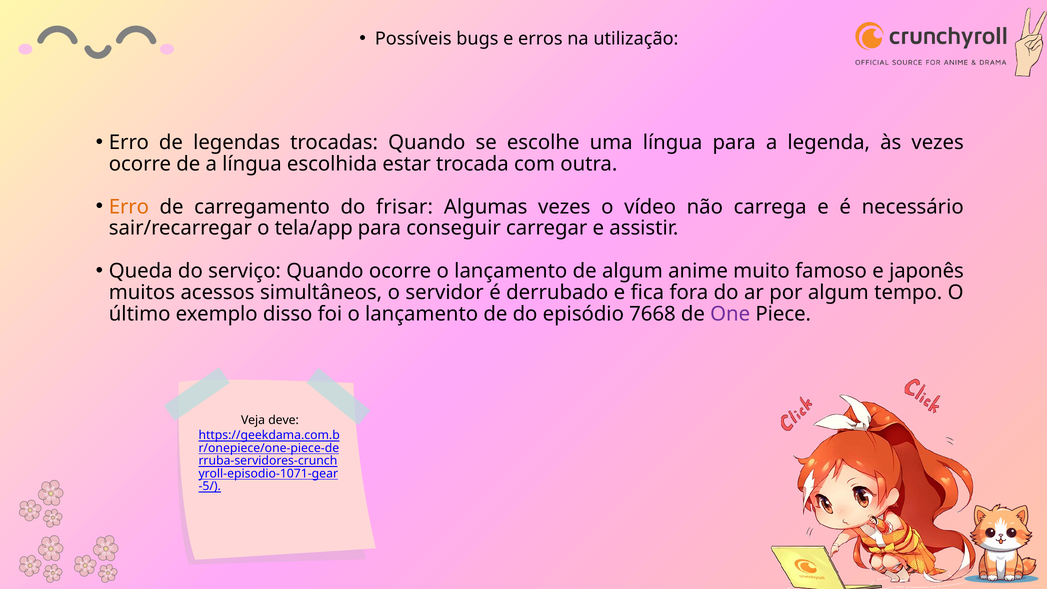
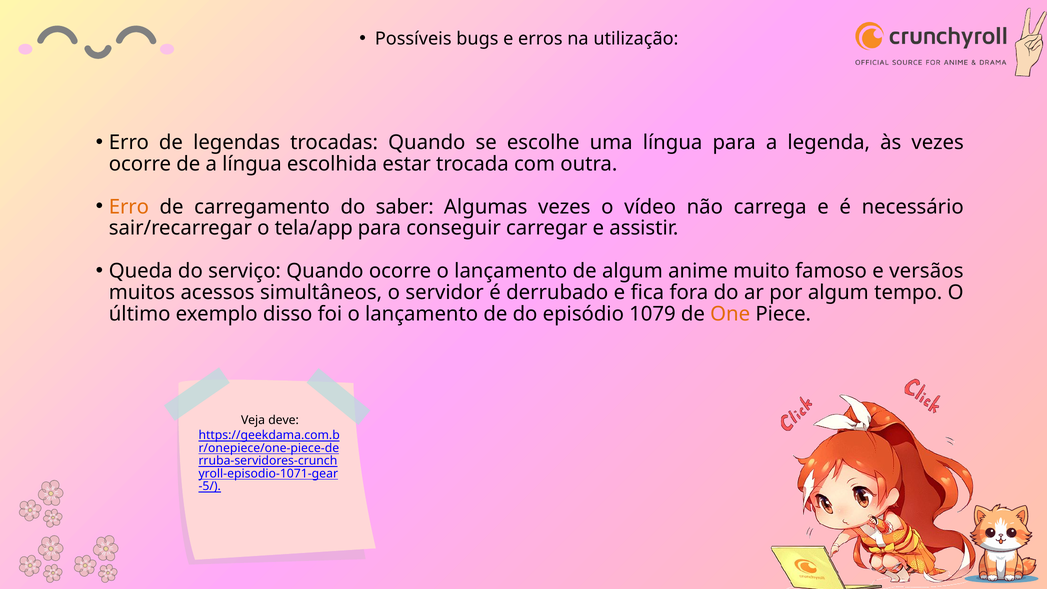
frisar: frisar -> saber
japonês: japonês -> versãos
7668: 7668 -> 1079
One colour: purple -> orange
